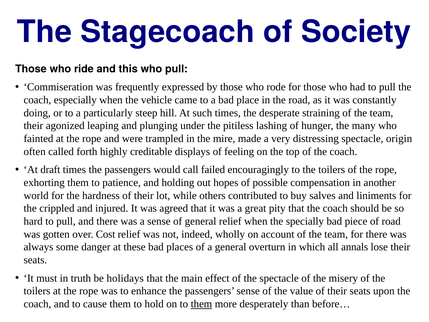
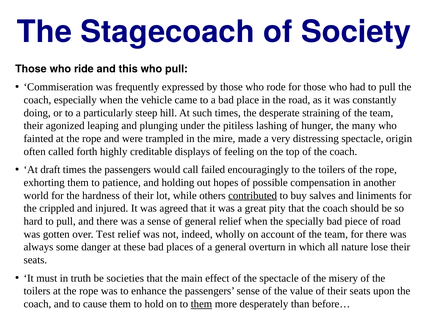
contributed underline: none -> present
Cost: Cost -> Test
annals: annals -> nature
holidays: holidays -> societies
